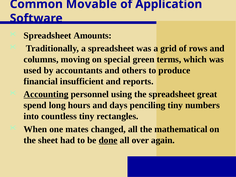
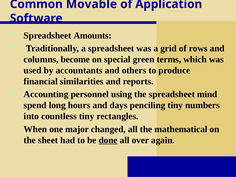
moving: moving -> become
insufficient: insufficient -> similarities
Accounting underline: present -> none
great: great -> mind
mates: mates -> major
